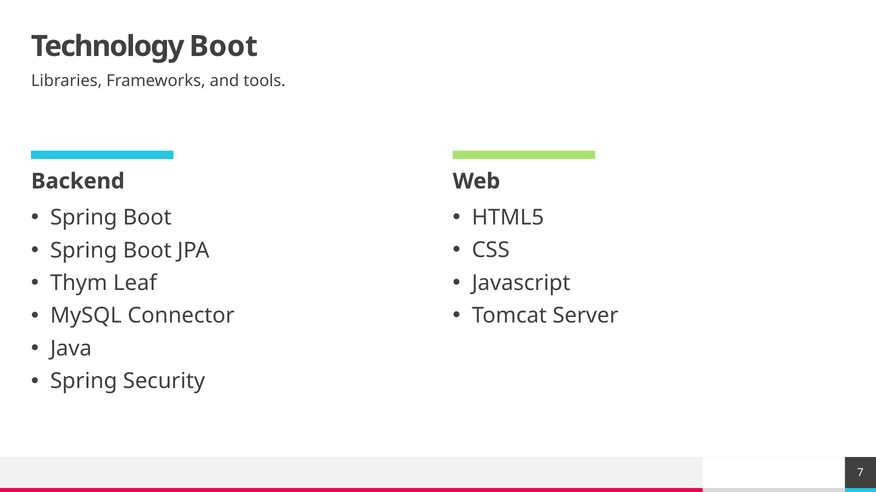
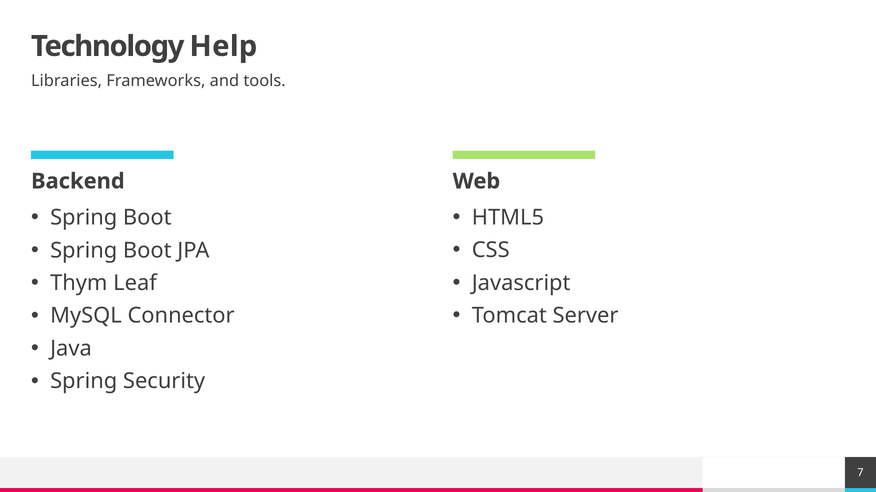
Technology Boot: Boot -> Help
